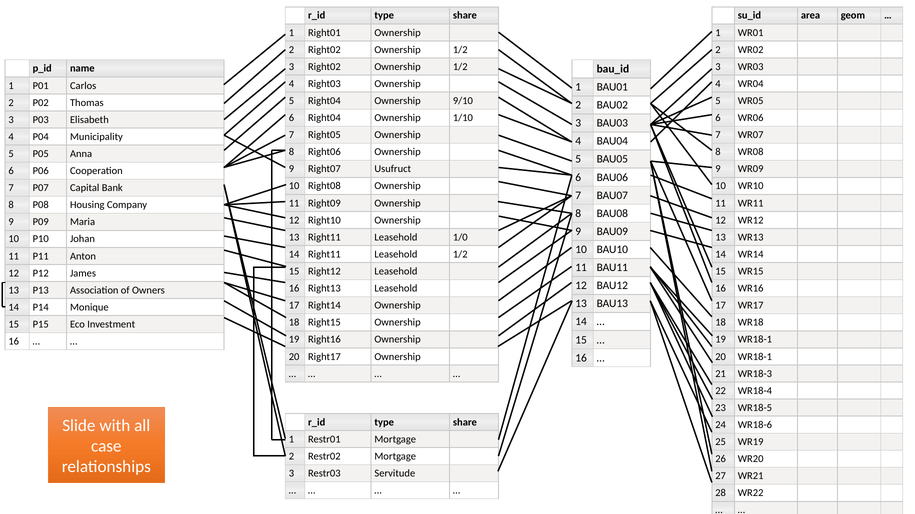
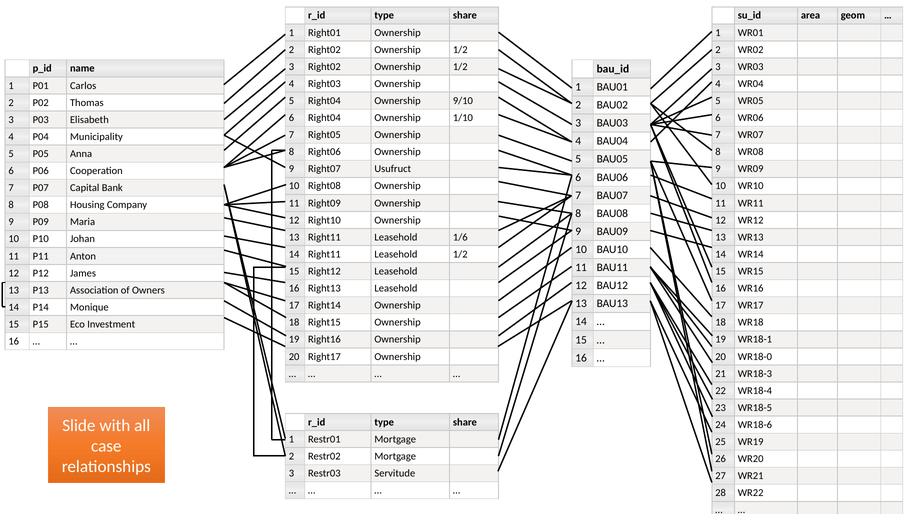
1/0: 1/0 -> 1/6
20 WR18-1: WR18-1 -> WR18-0
